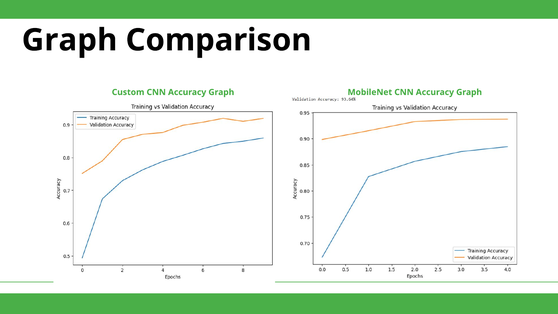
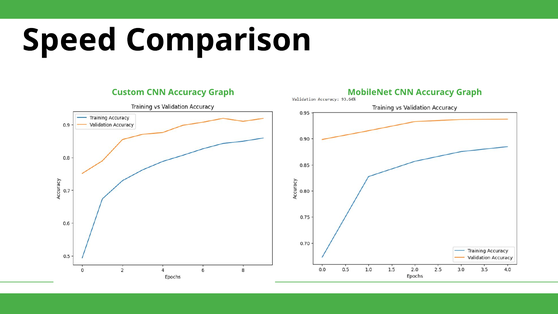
Graph at (70, 40): Graph -> Speed
